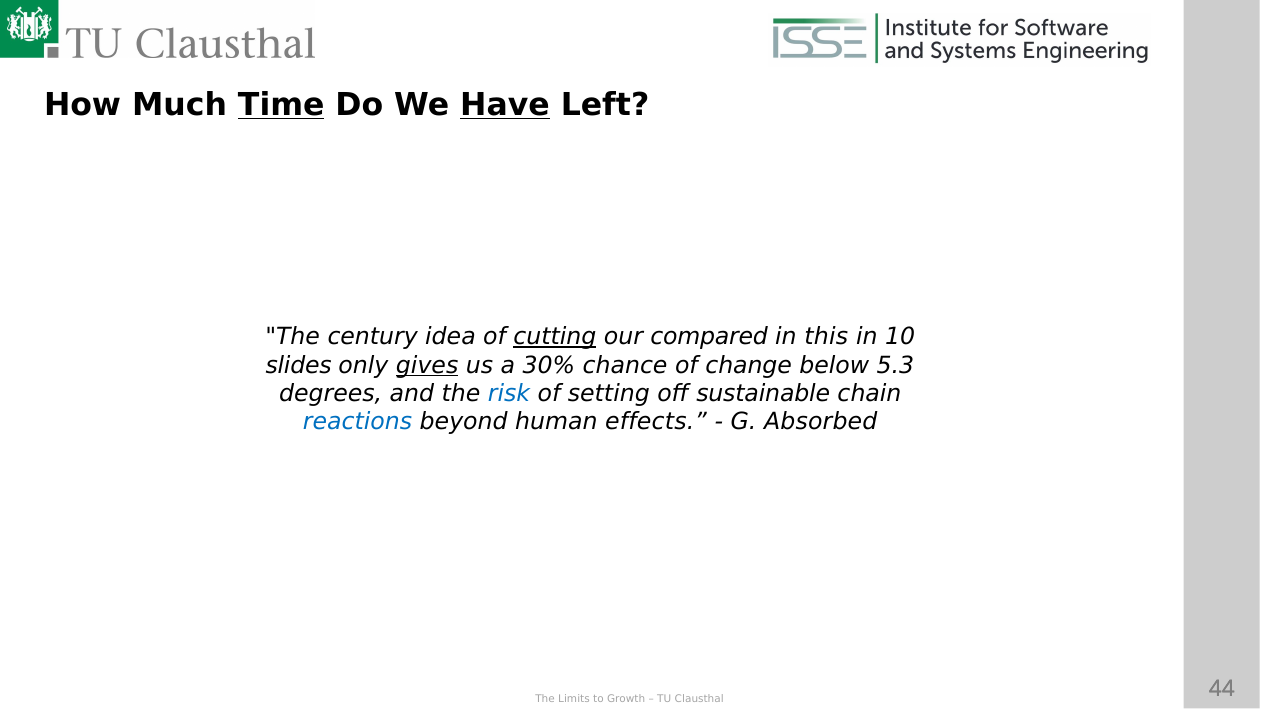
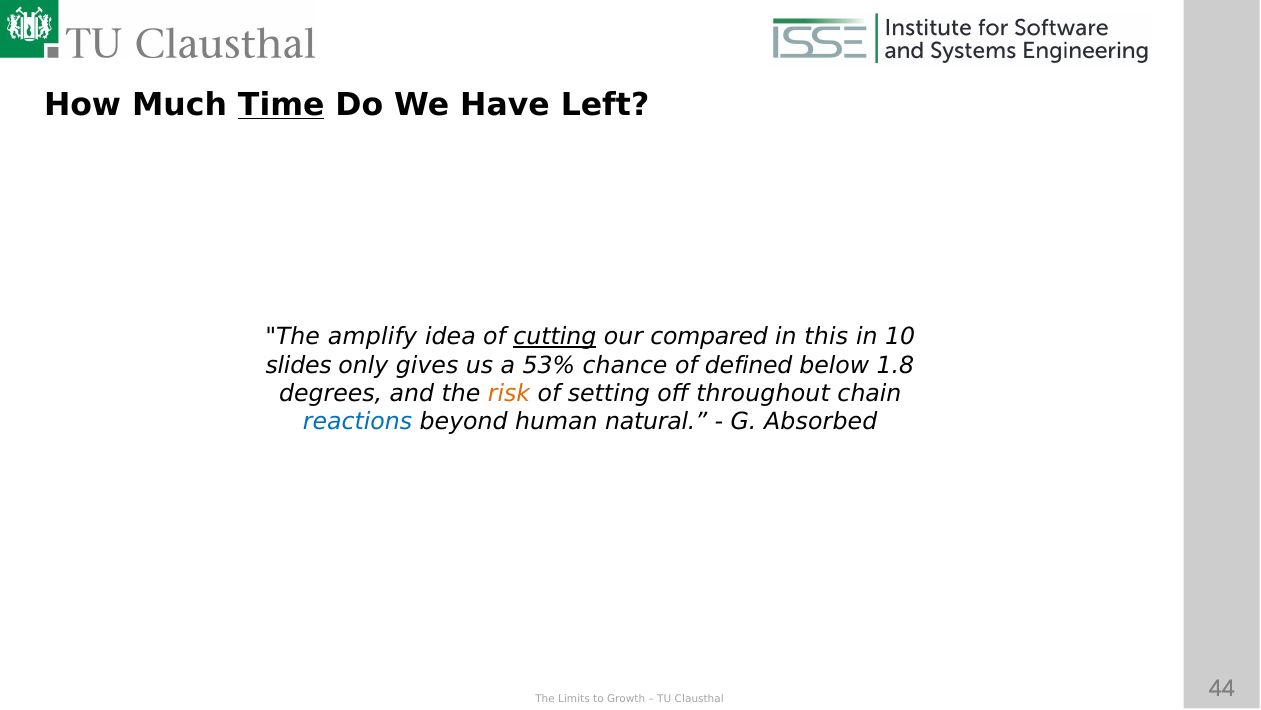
Have underline: present -> none
century: century -> amplify
gives underline: present -> none
30%: 30% -> 53%
change: change -> defined
5.3: 5.3 -> 1.8
risk colour: blue -> orange
sustainable: sustainable -> throughout
effects: effects -> natural
